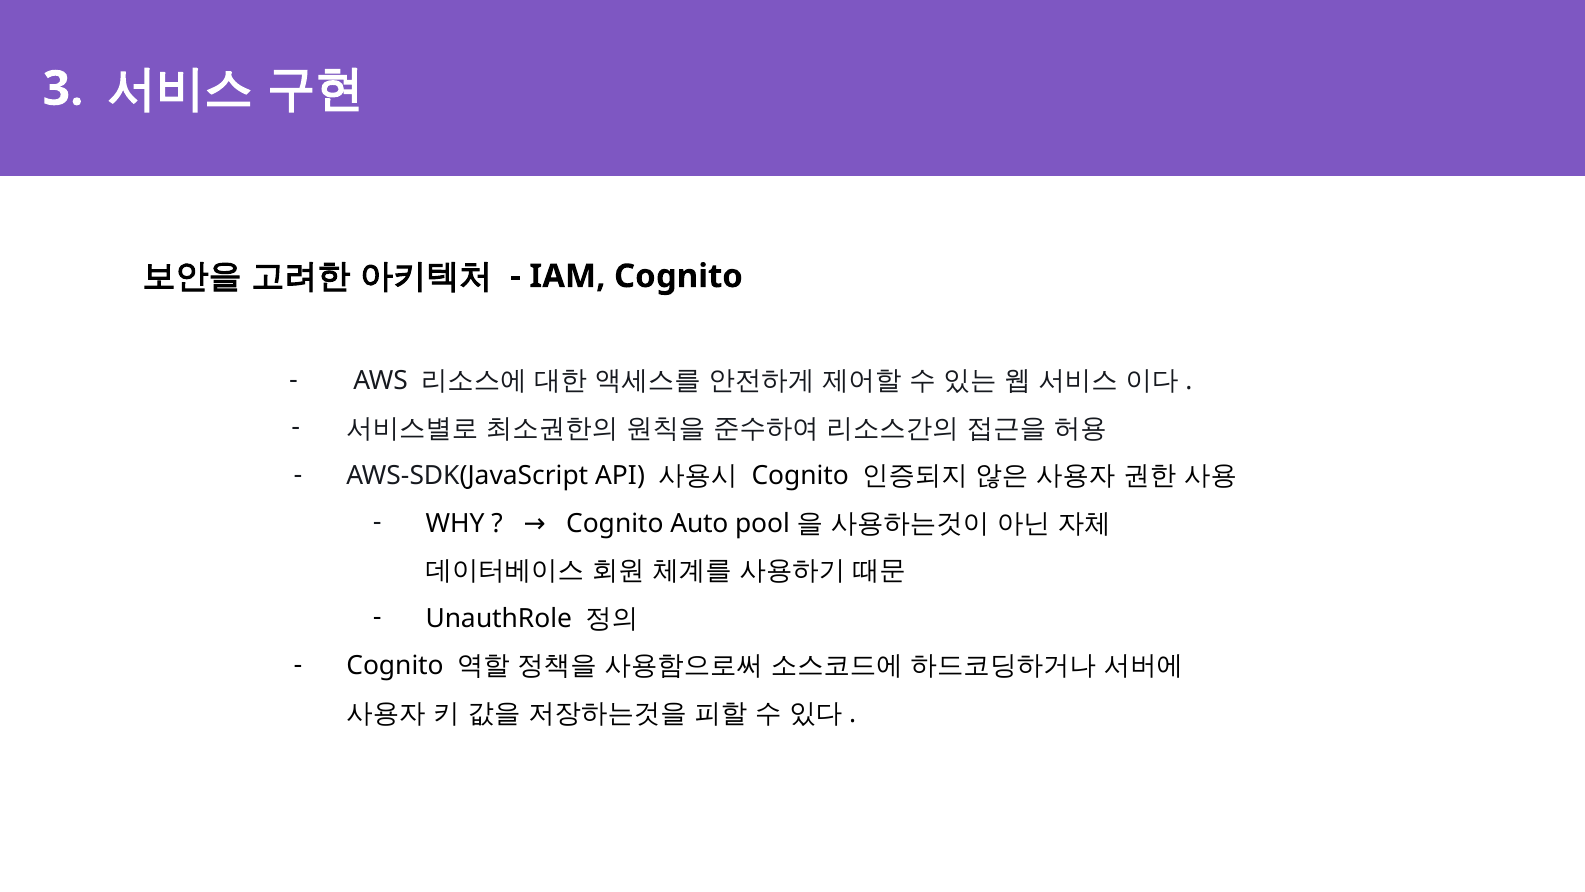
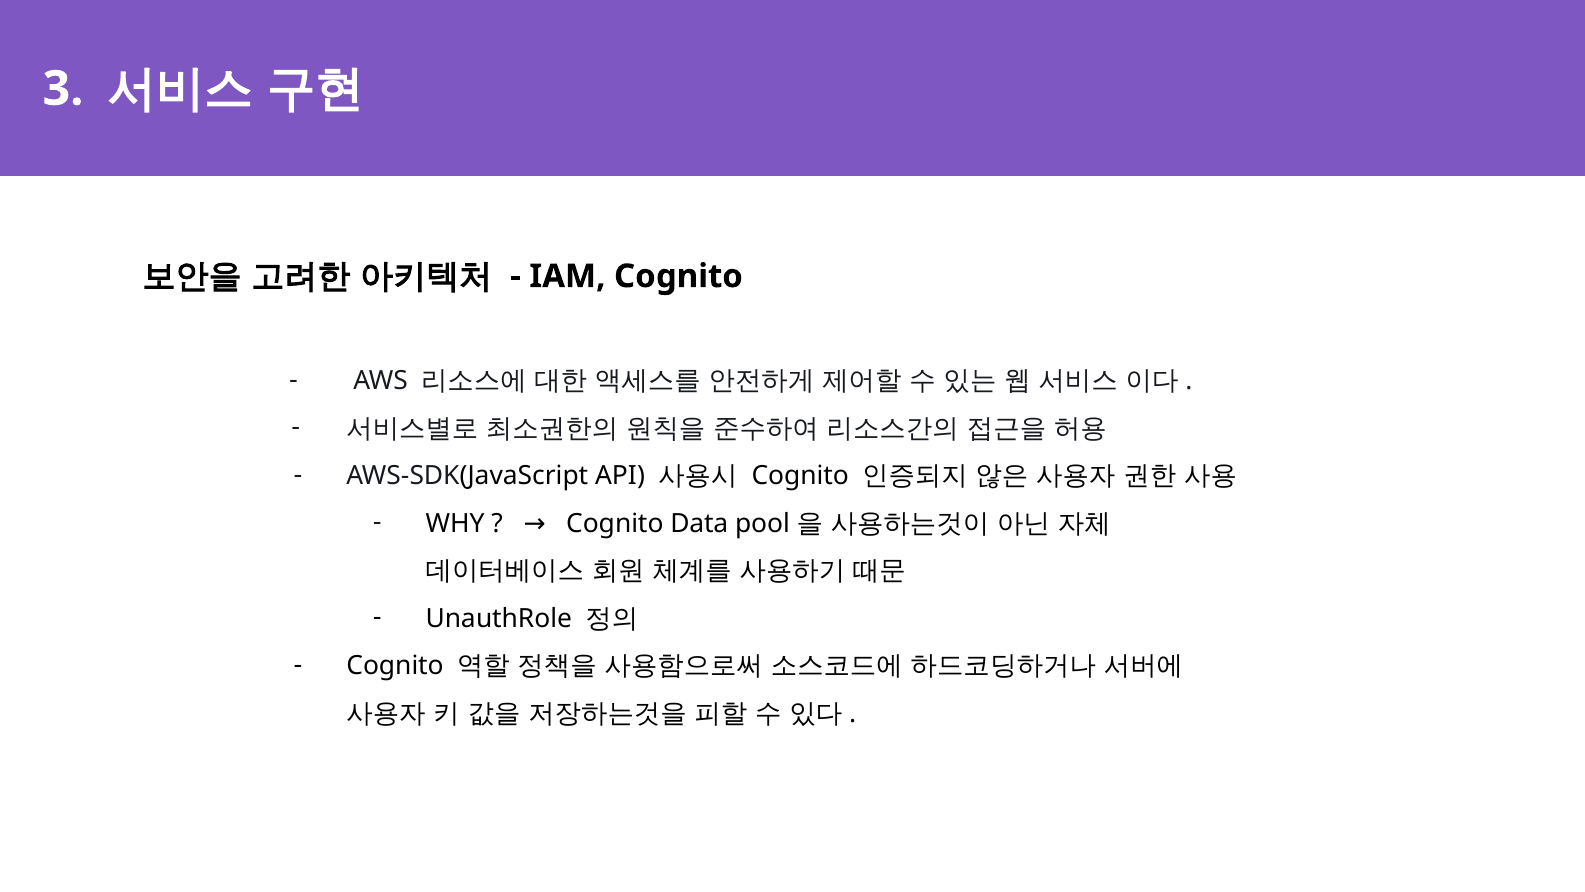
Auto: Auto -> Data
